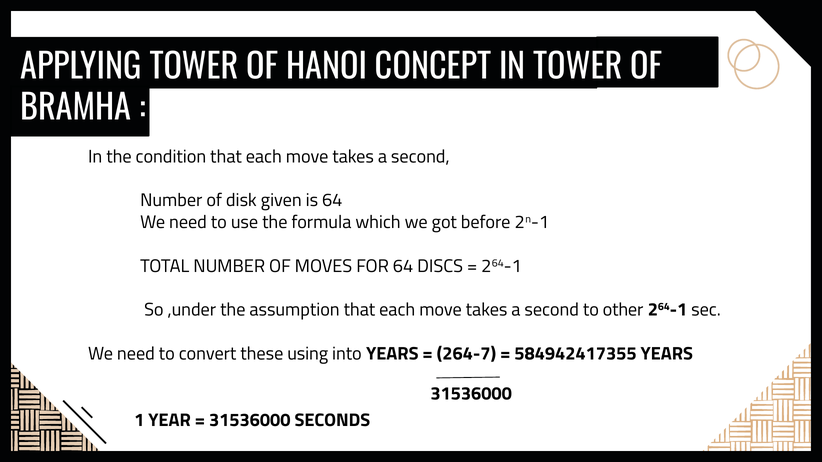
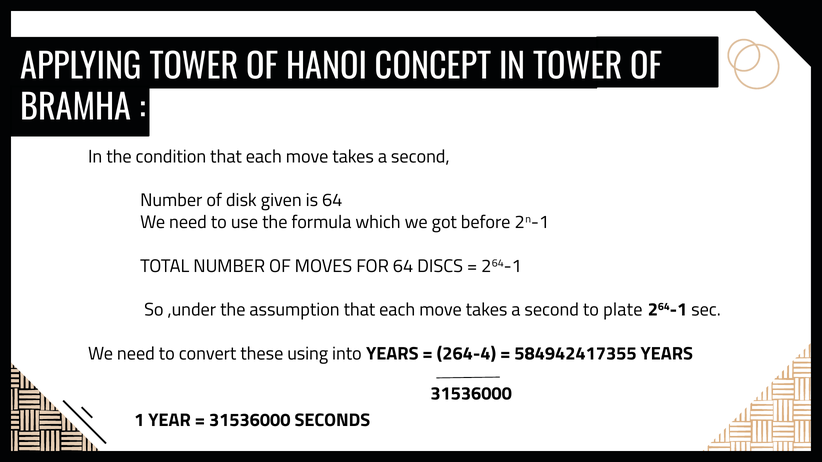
other: other -> plate
264-7: 264-7 -> 264-4
